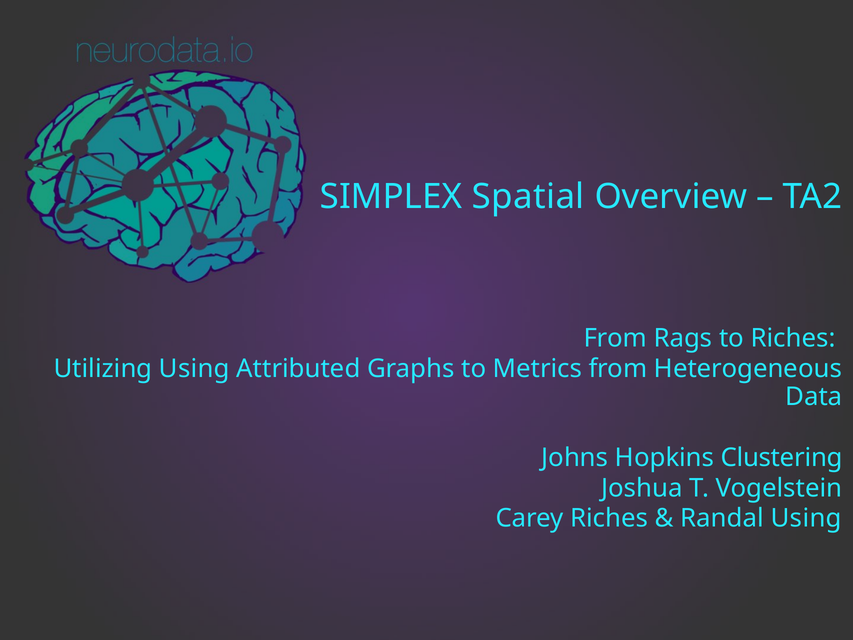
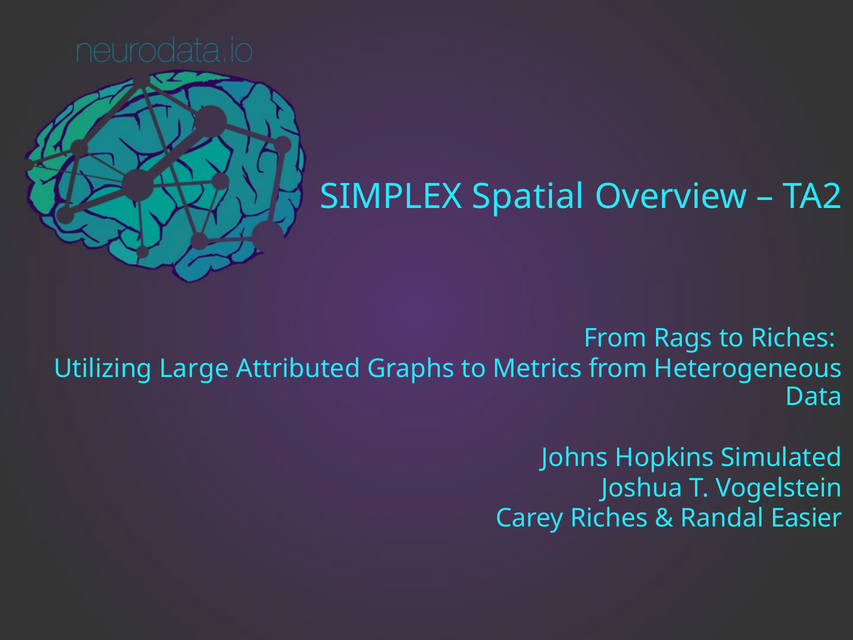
Utilizing Using: Using -> Large
Clustering: Clustering -> Simulated
Randal Using: Using -> Easier
